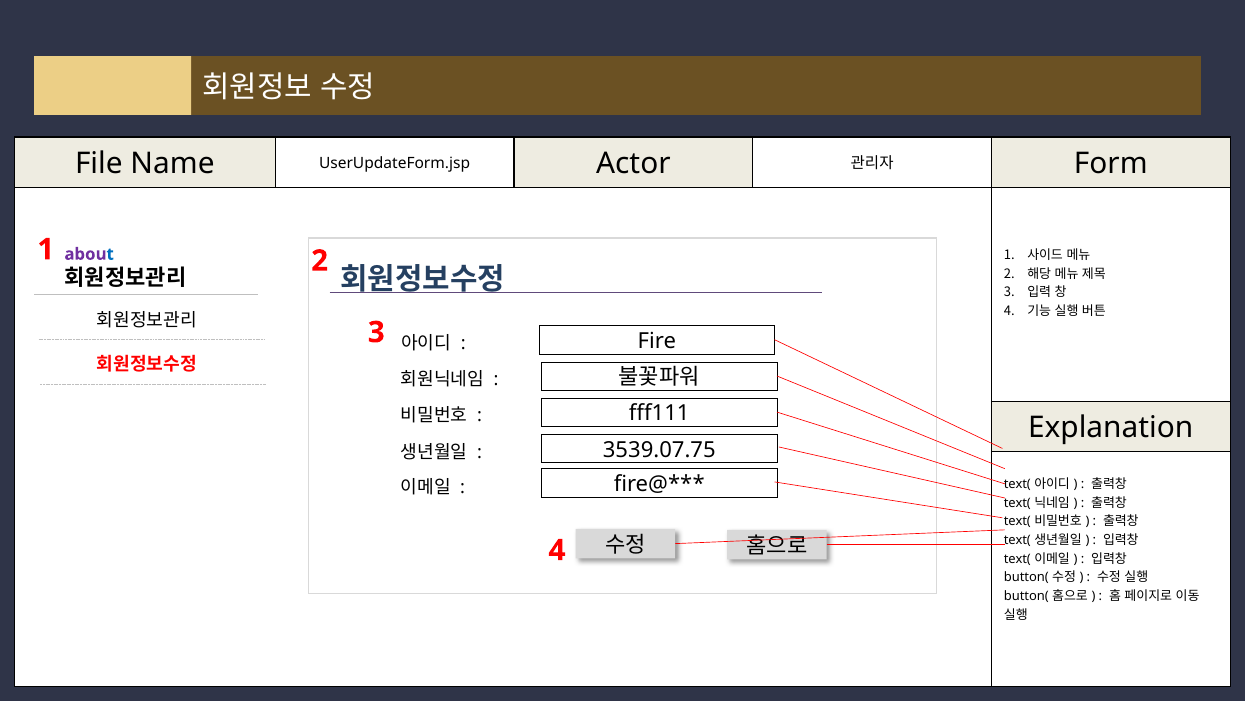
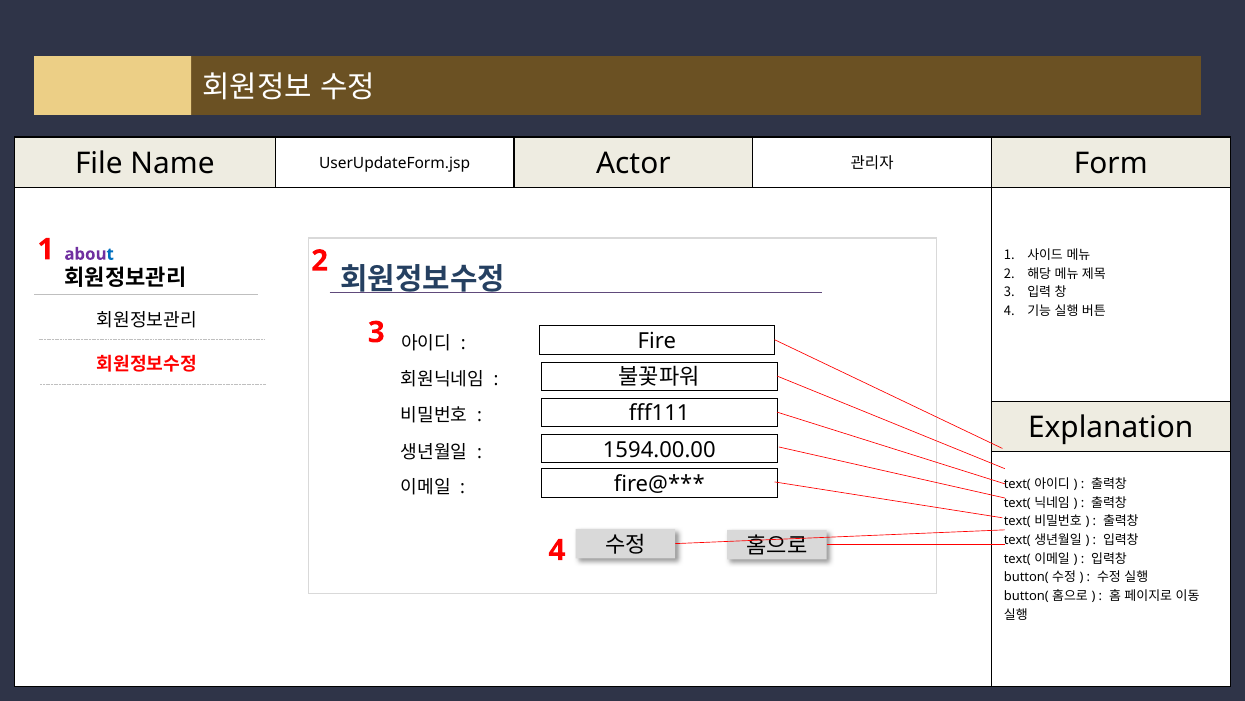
3539.07.75: 3539.07.75 -> 1594.00.00
